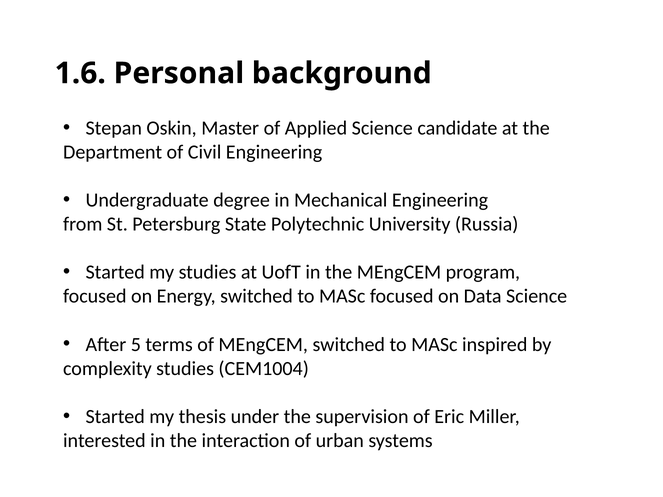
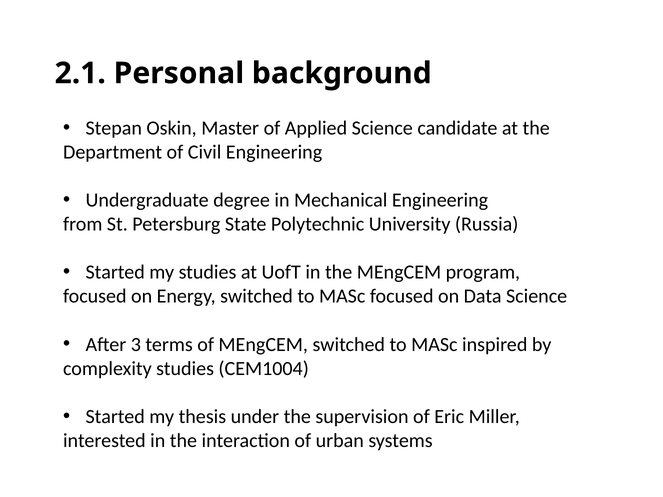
1.6: 1.6 -> 2.1
5: 5 -> 3
